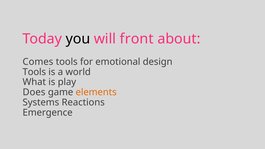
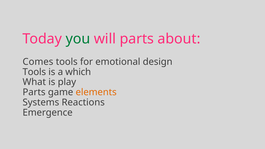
you colour: black -> green
will front: front -> parts
world: world -> which
Does at (34, 92): Does -> Parts
